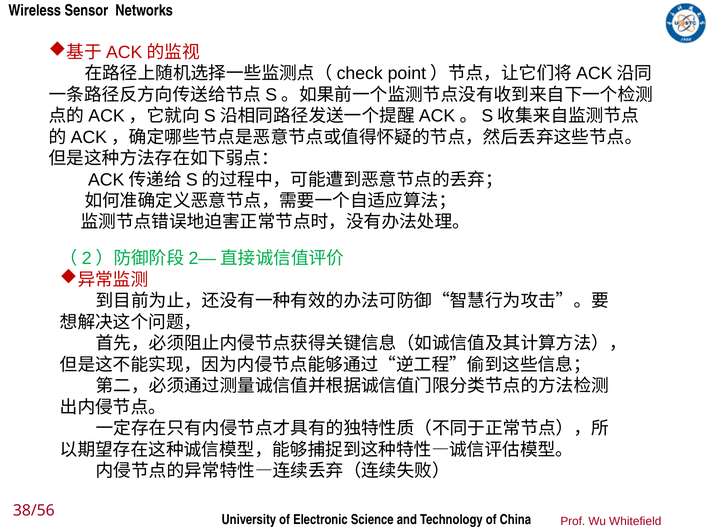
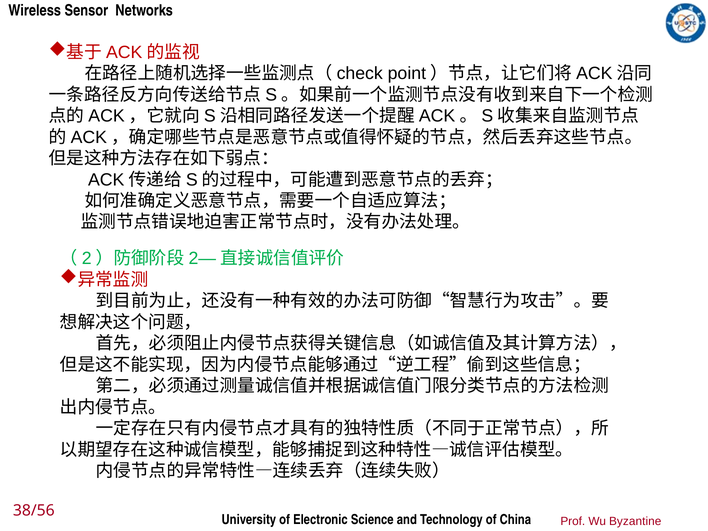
Whitefield: Whitefield -> Byzantine
